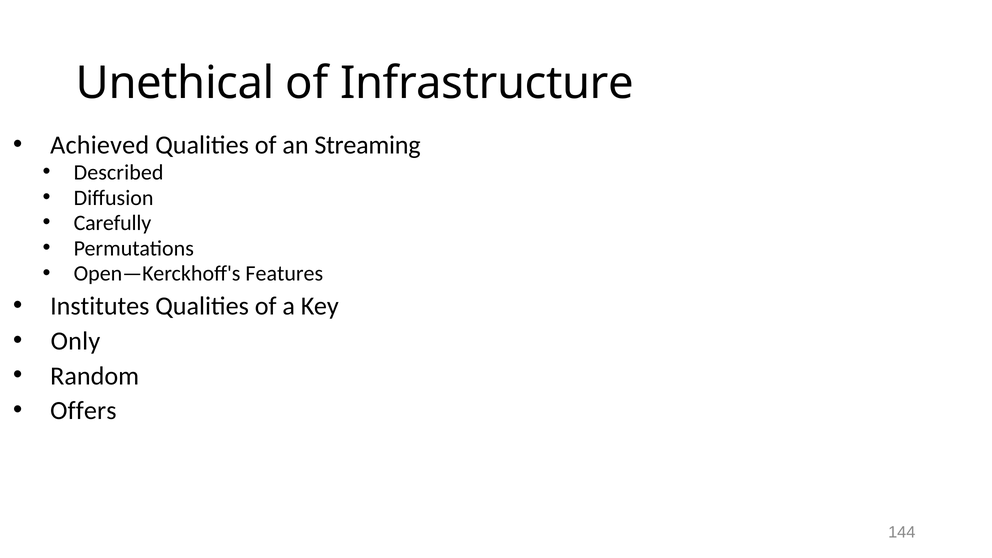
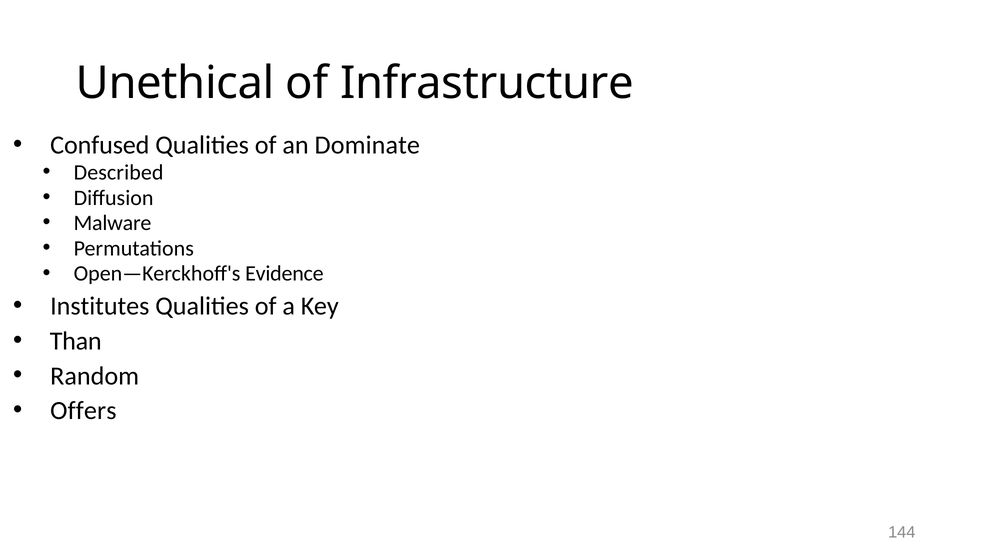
Achieved: Achieved -> Confused
Streaming: Streaming -> Dominate
Carefully: Carefully -> Malware
Features: Features -> Evidence
Only: Only -> Than
